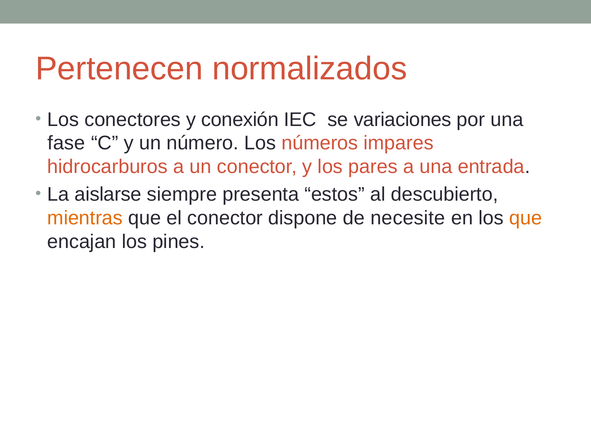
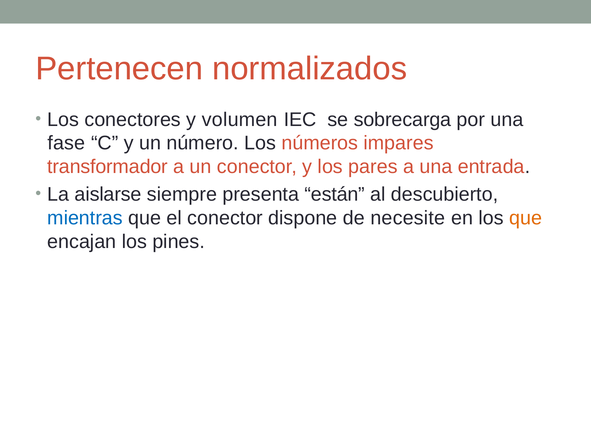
conexión: conexión -> volumen
variaciones: variaciones -> sobrecarga
hidrocarburos: hidrocarburos -> transformador
estos: estos -> están
mientras colour: orange -> blue
